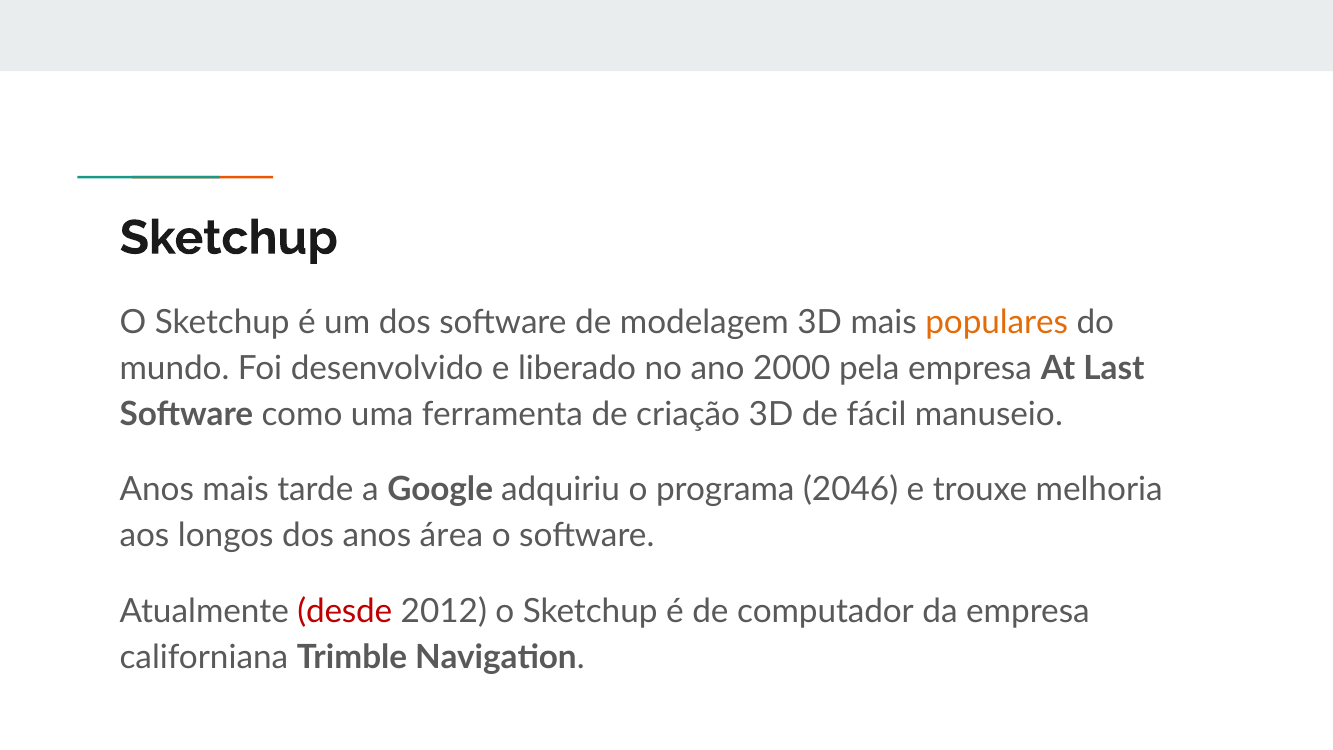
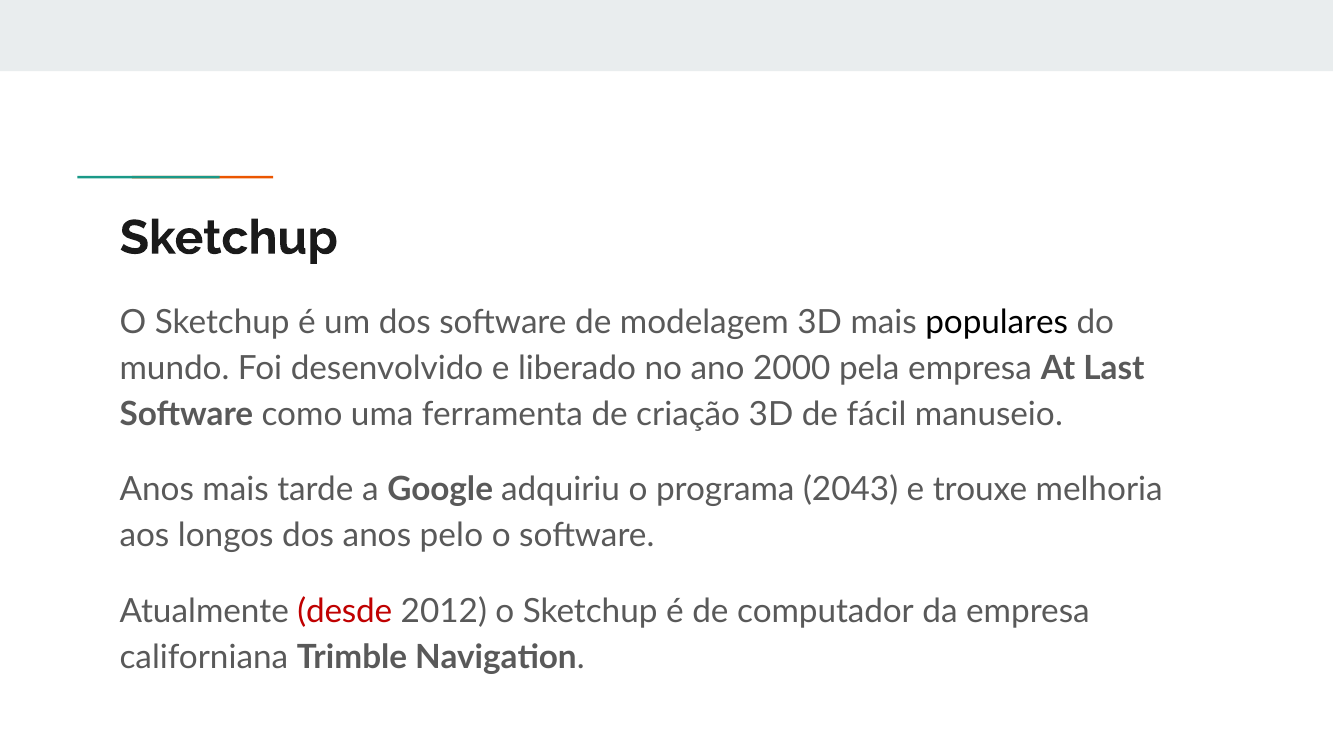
populares colour: orange -> black
2046: 2046 -> 2043
área: área -> pelo
